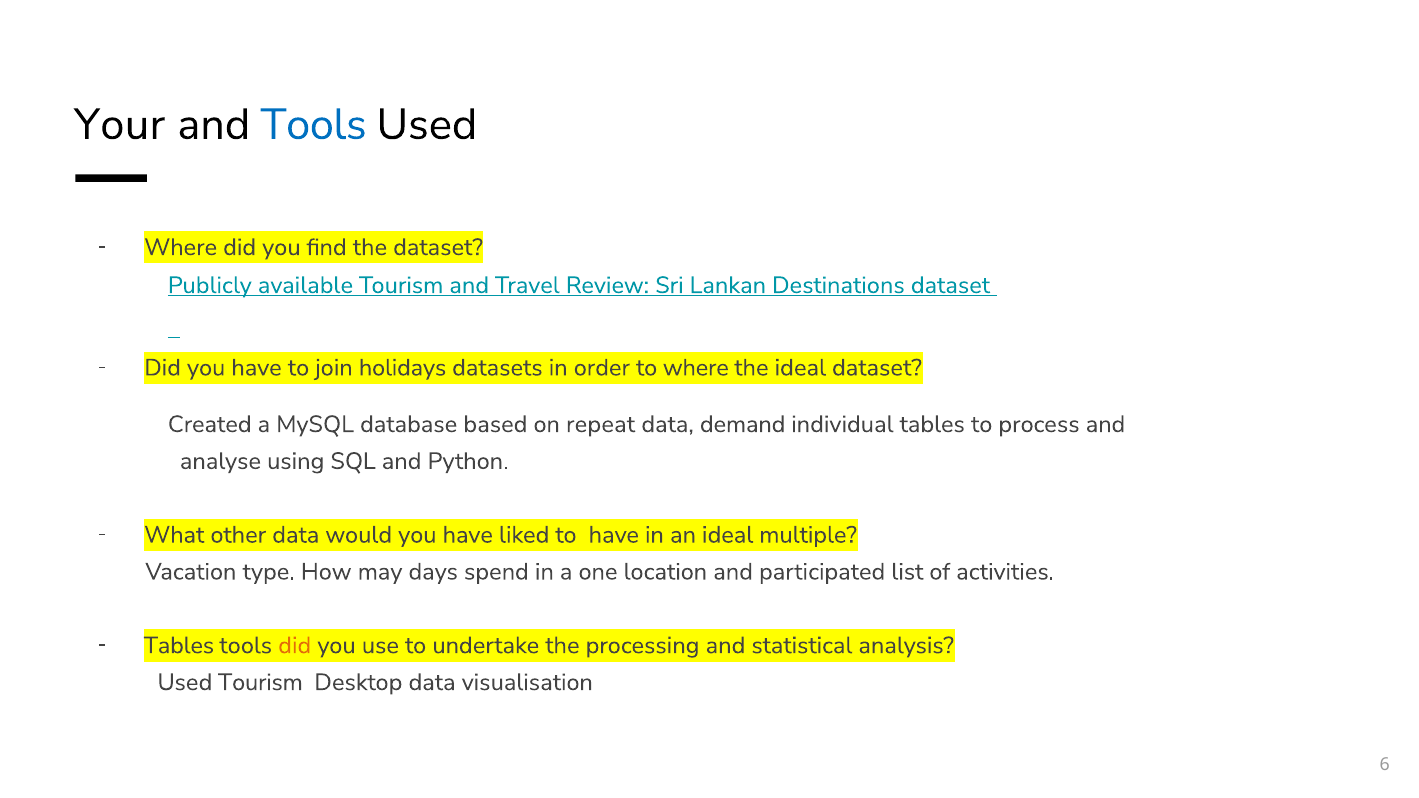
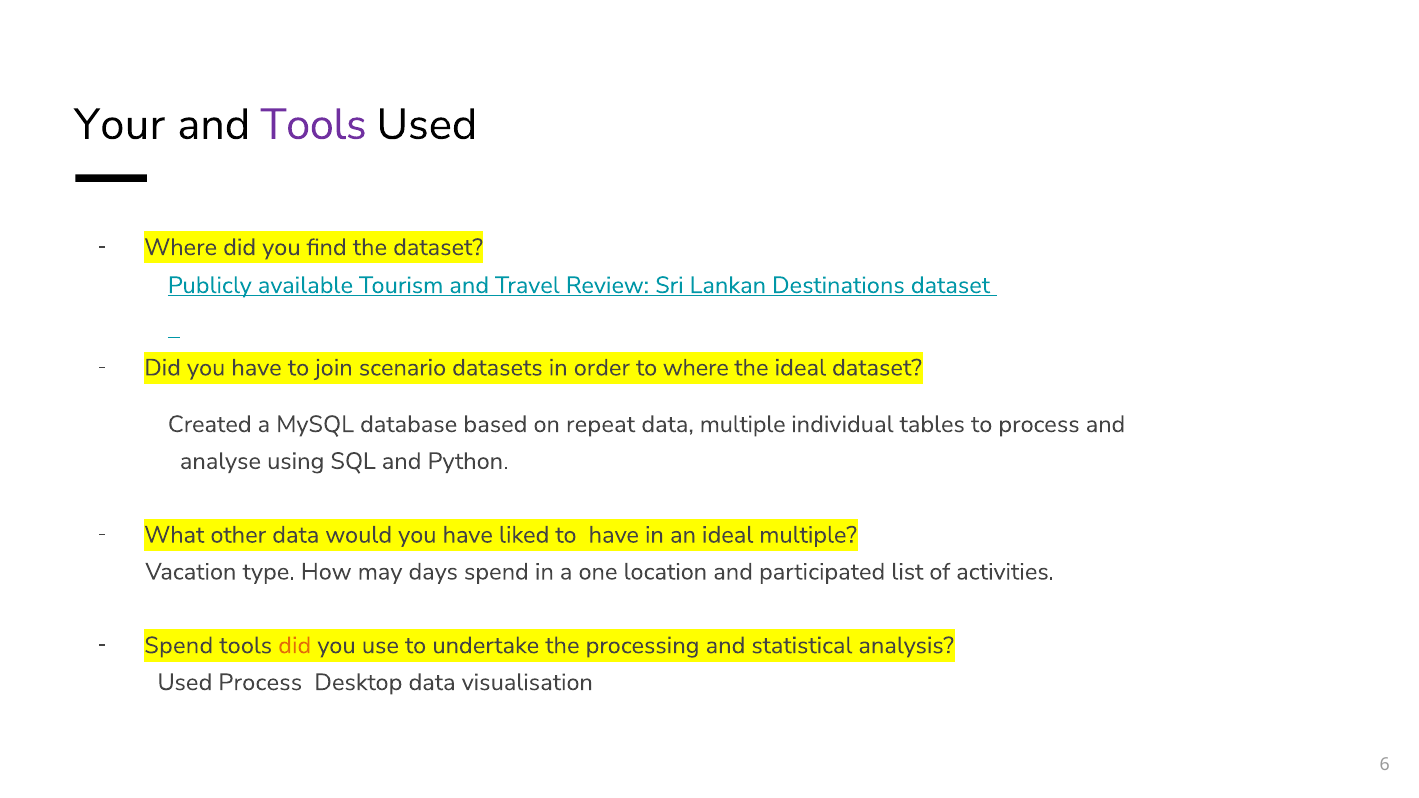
Tools at (314, 125) colour: blue -> purple
holidays: holidays -> scenario
data demand: demand -> multiple
Tables at (179, 646): Tables -> Spend
Used Tourism: Tourism -> Process
